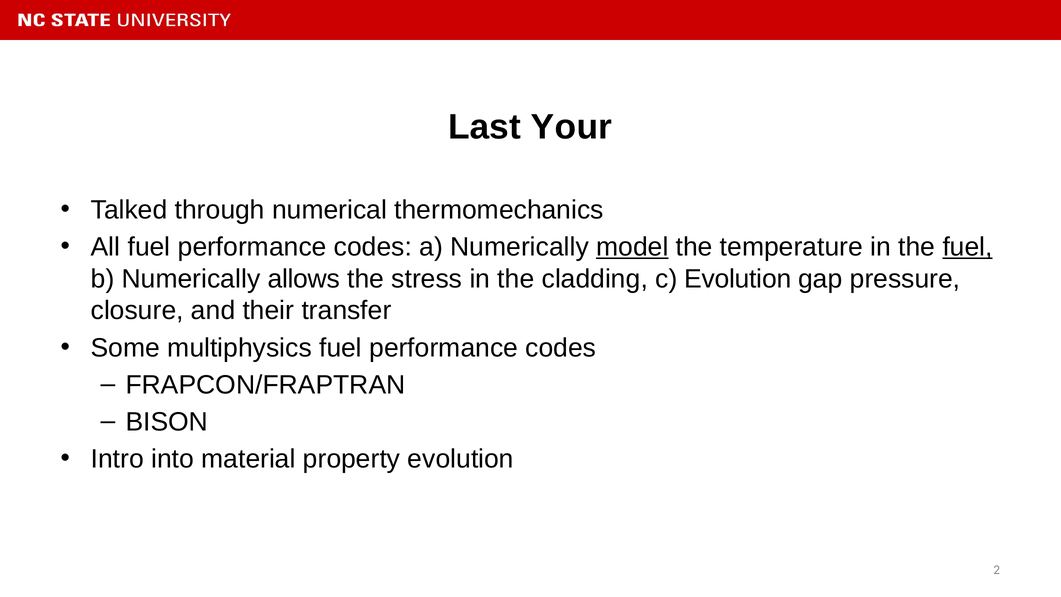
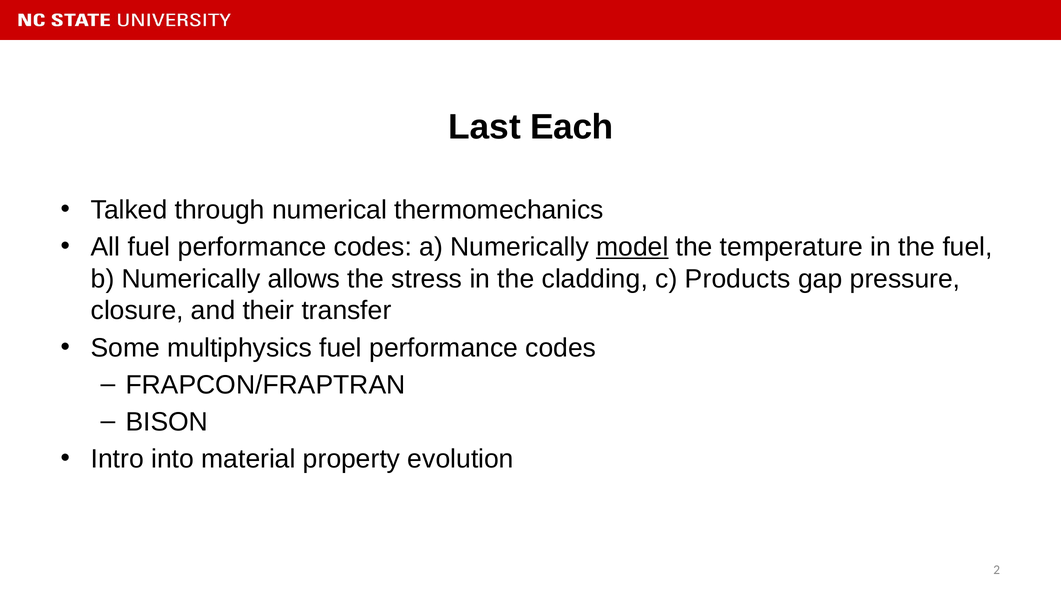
Your: Your -> Each
fuel at (968, 247) underline: present -> none
c Evolution: Evolution -> Products
